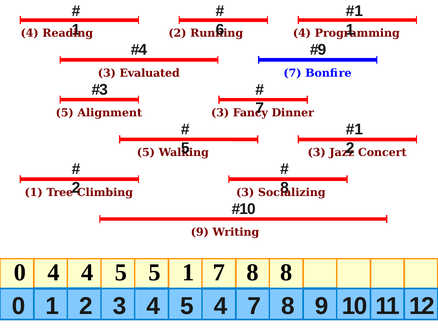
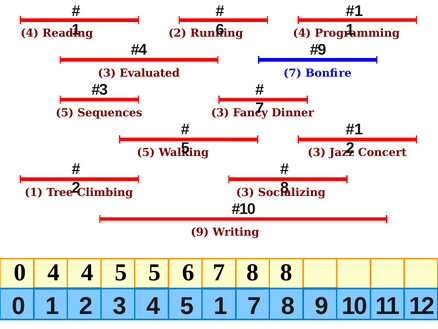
Alignment: Alignment -> Sequences
5 1: 1 -> 6
5 4: 4 -> 1
